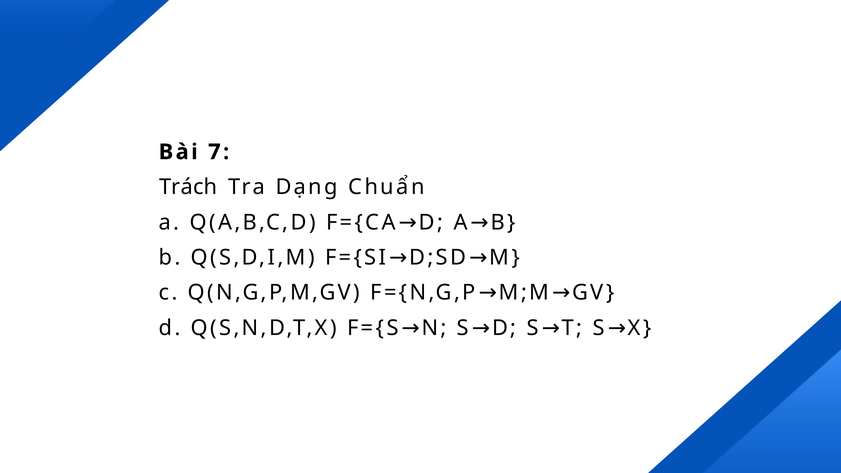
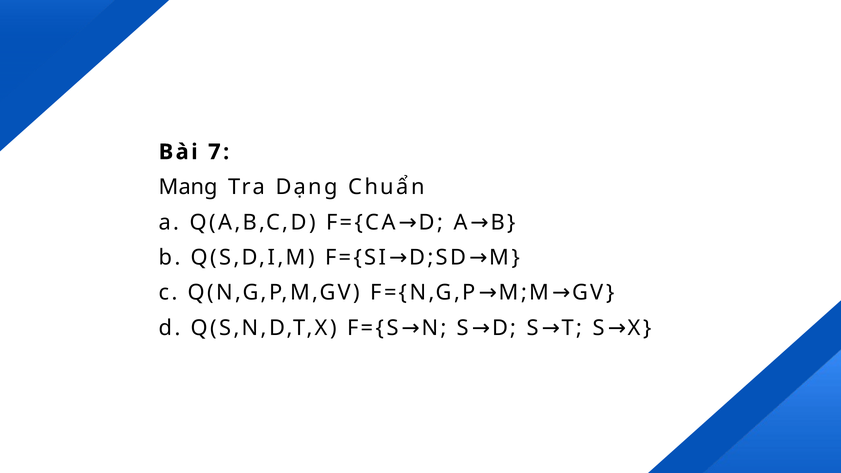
Trách: Trách -> Mang
